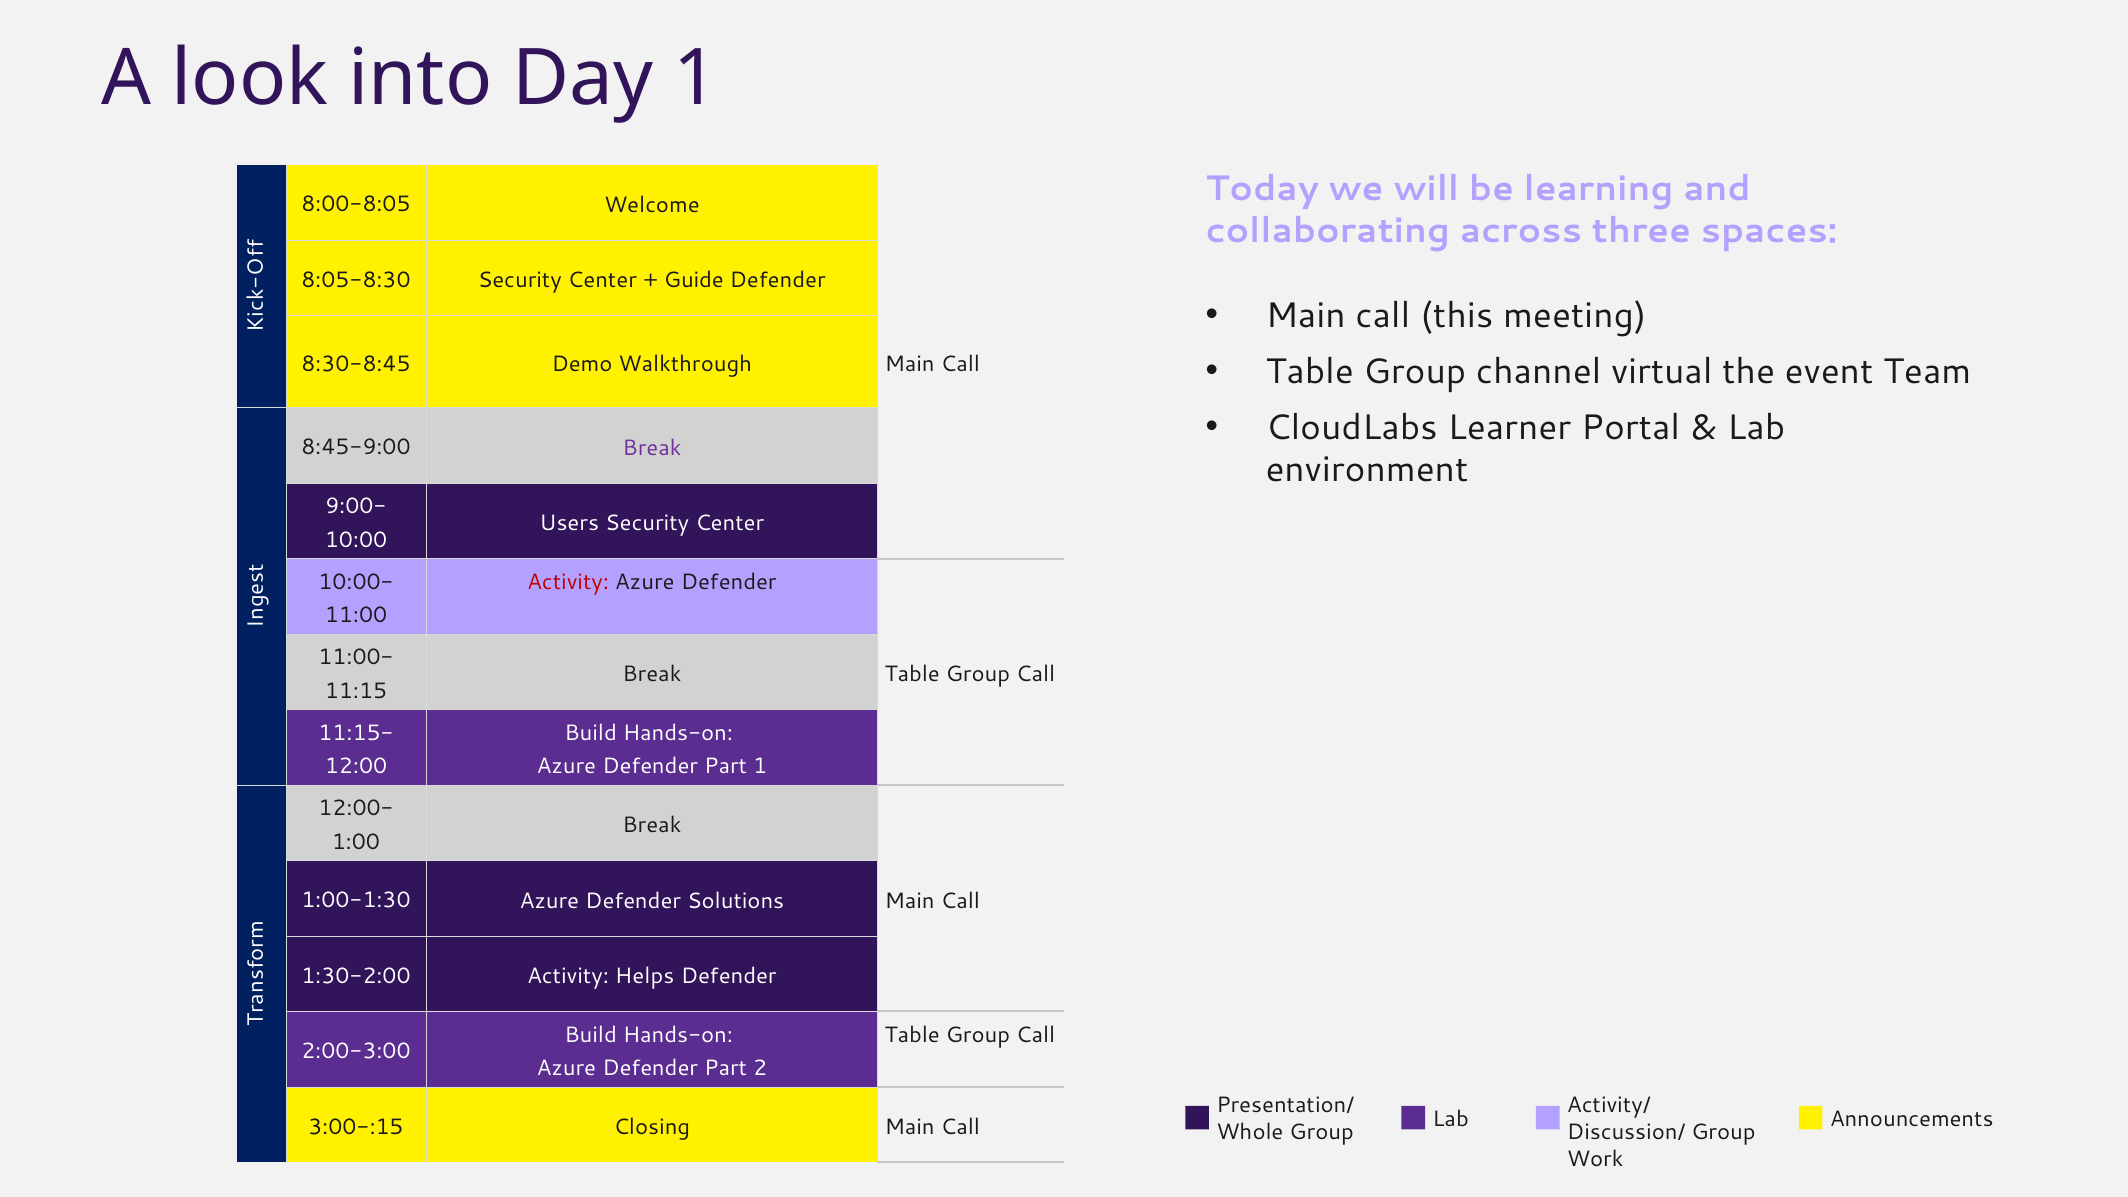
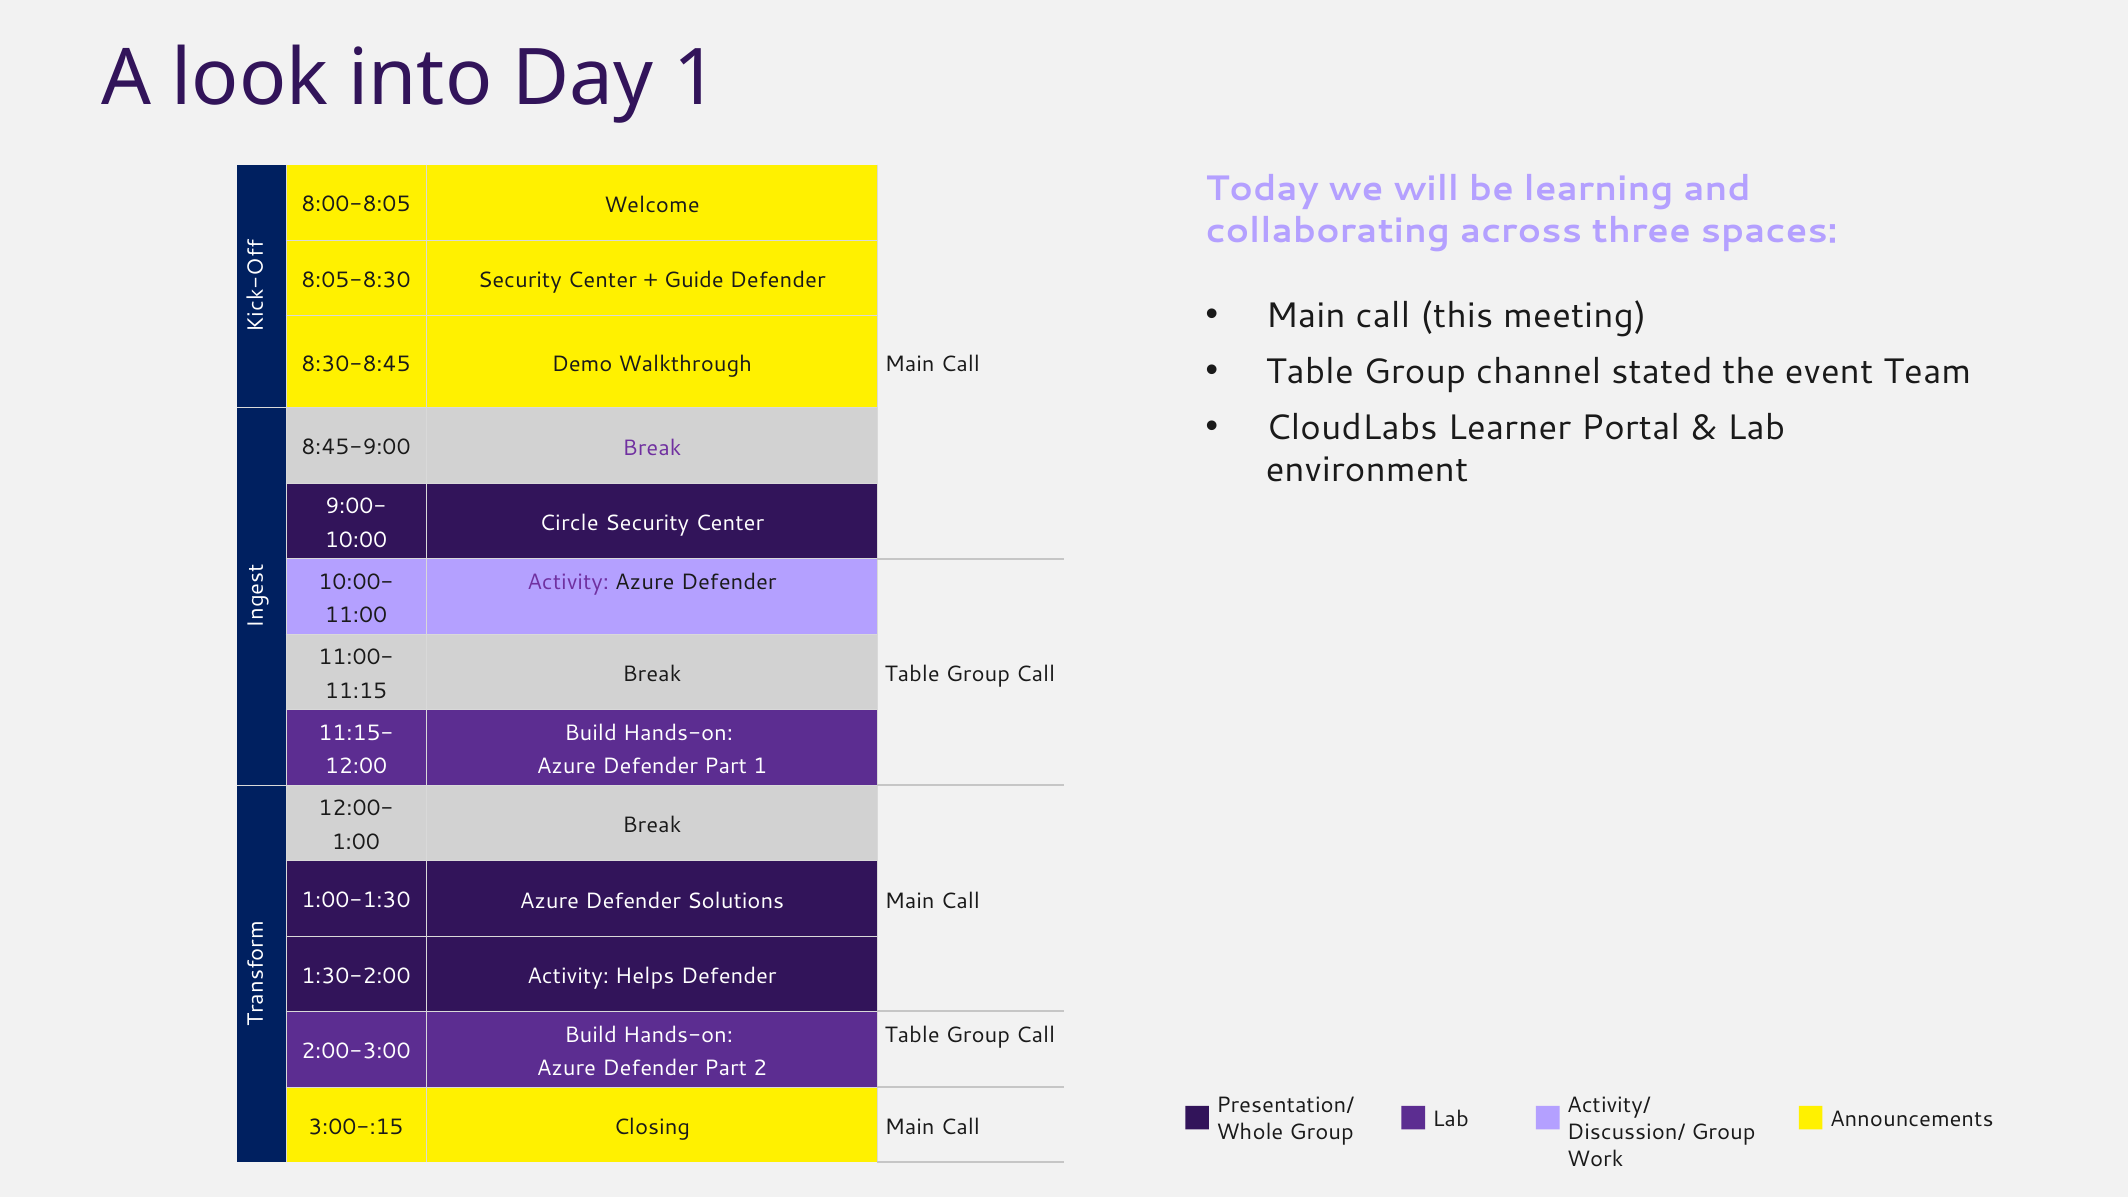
virtual: virtual -> stated
Users: Users -> Circle
Activity at (568, 582) colour: red -> purple
